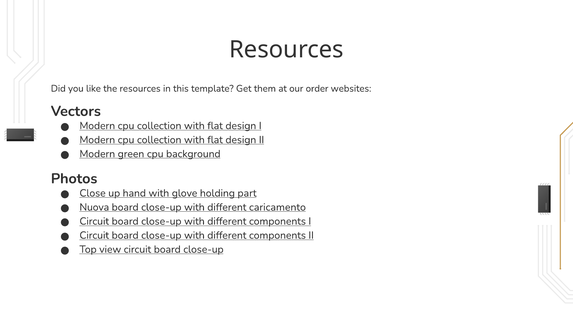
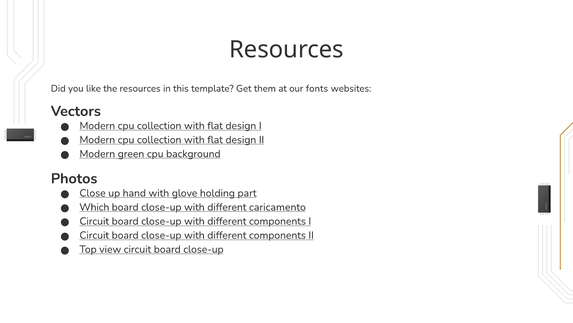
order: order -> fonts
Nuova: Nuova -> Which
